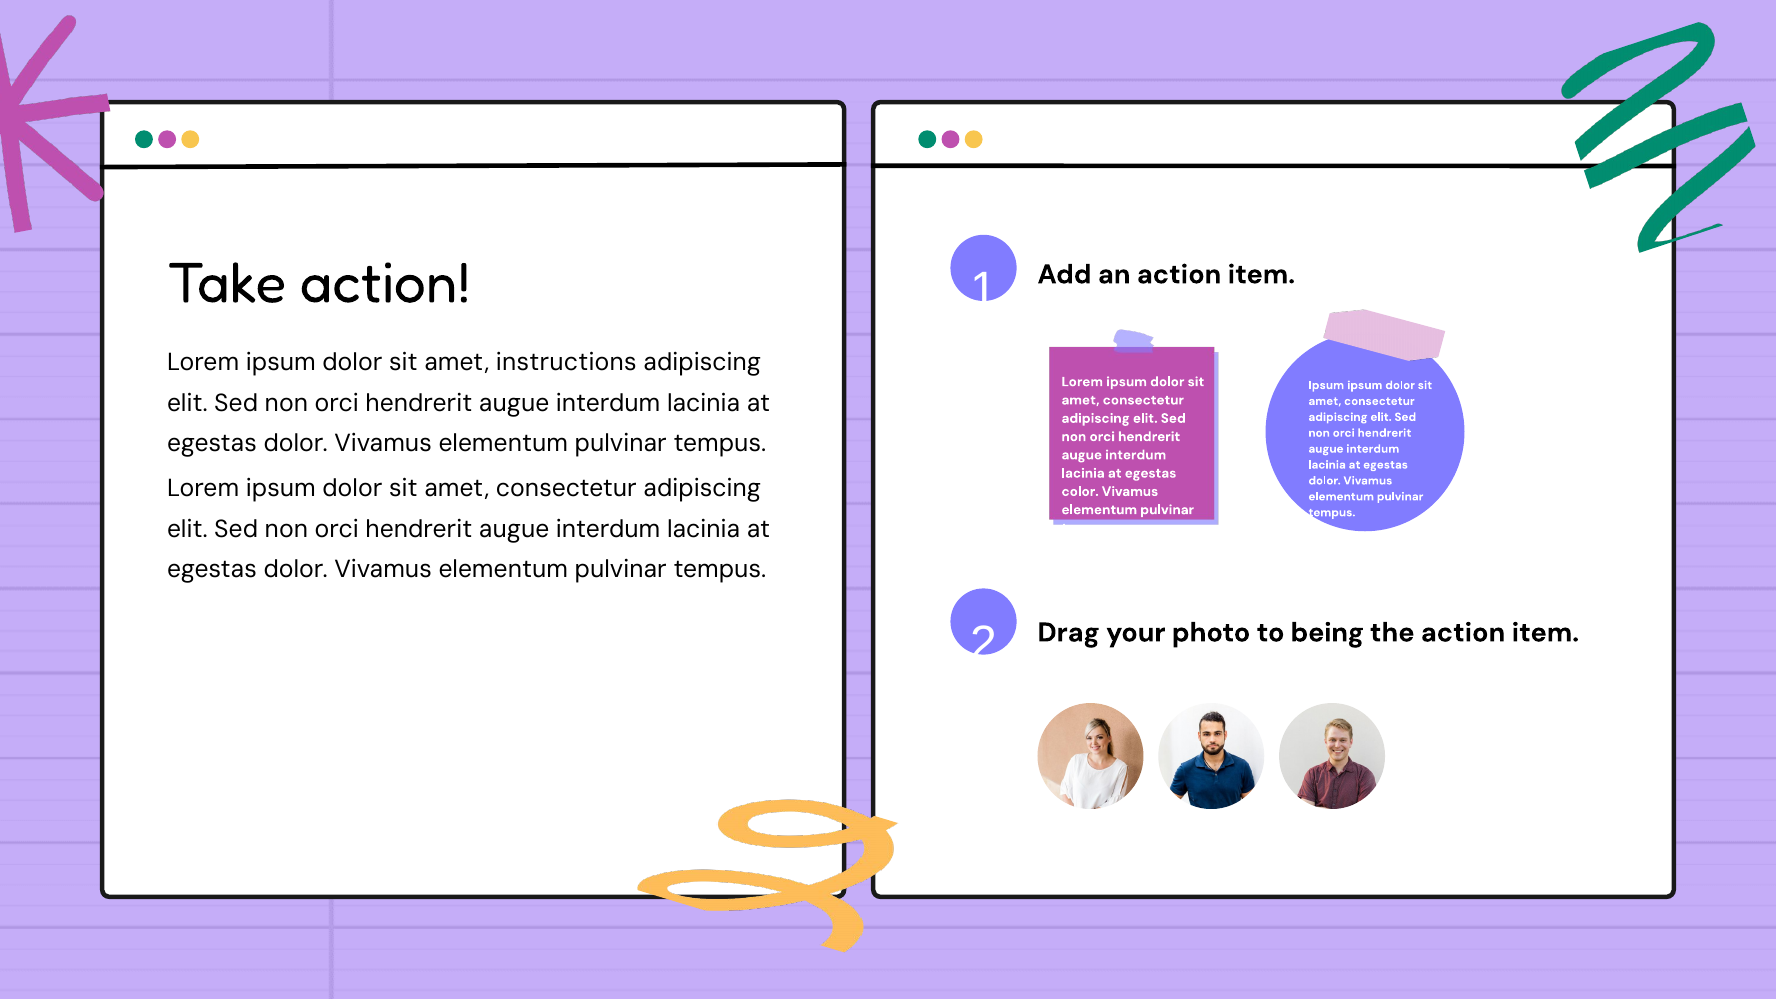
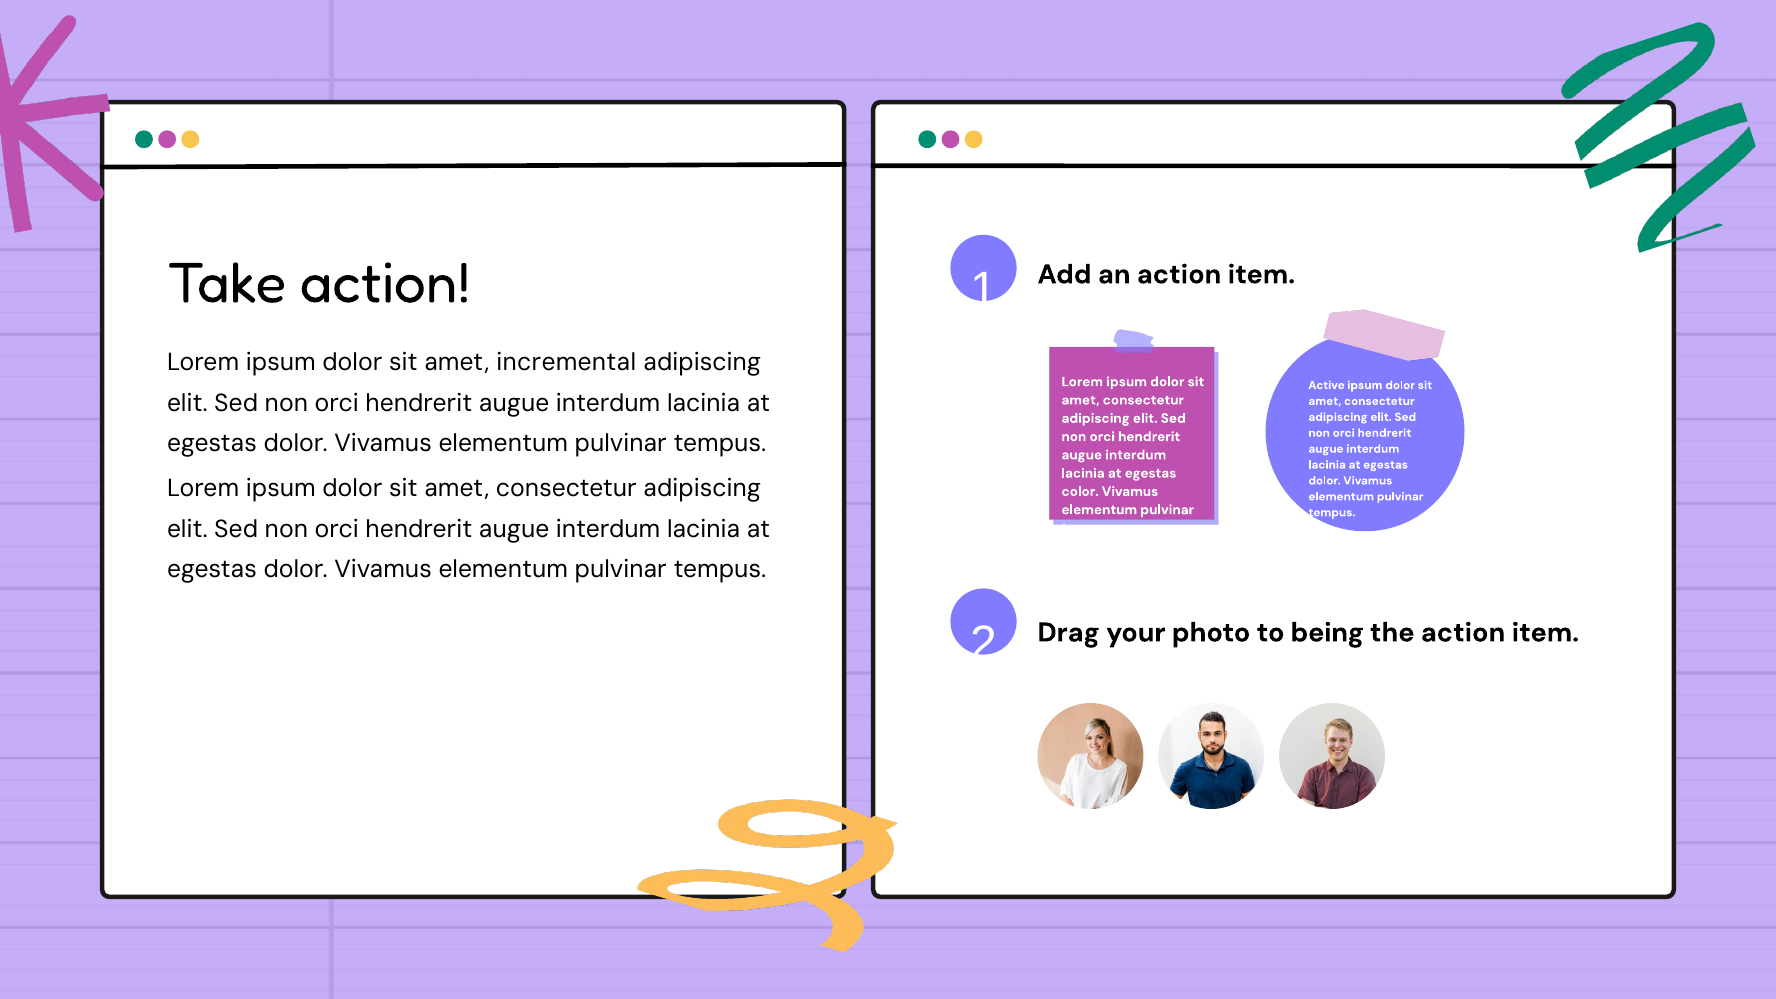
instructions: instructions -> incremental
Ipsum at (1326, 385): Ipsum -> Active
